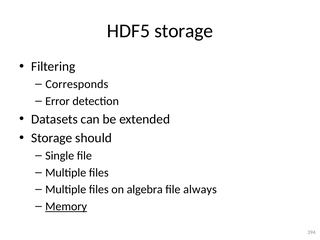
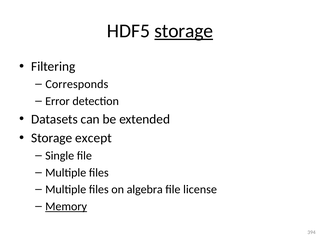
storage at (184, 31) underline: none -> present
should: should -> except
always: always -> license
